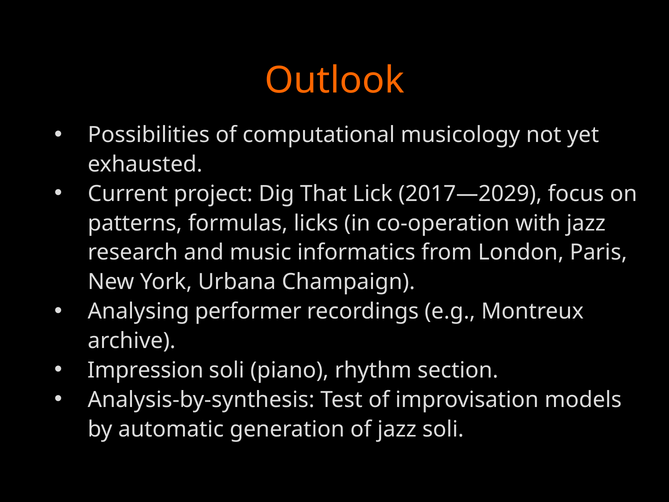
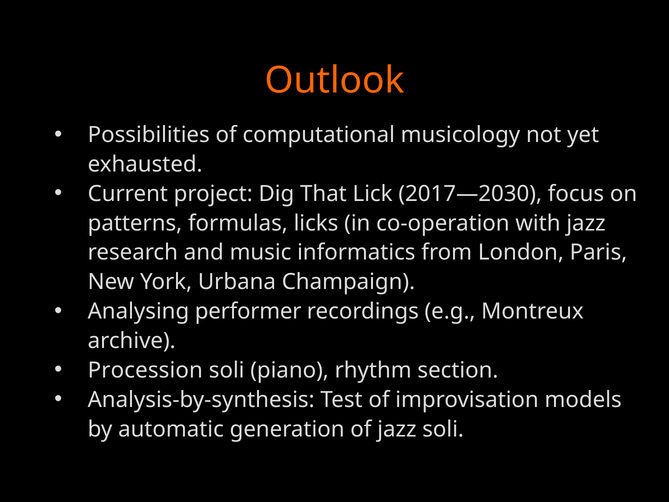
2017—2029: 2017—2029 -> 2017—2030
Impression: Impression -> Procession
